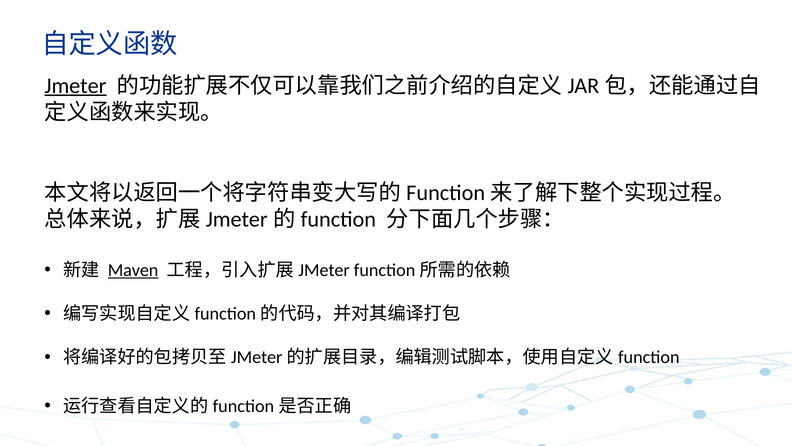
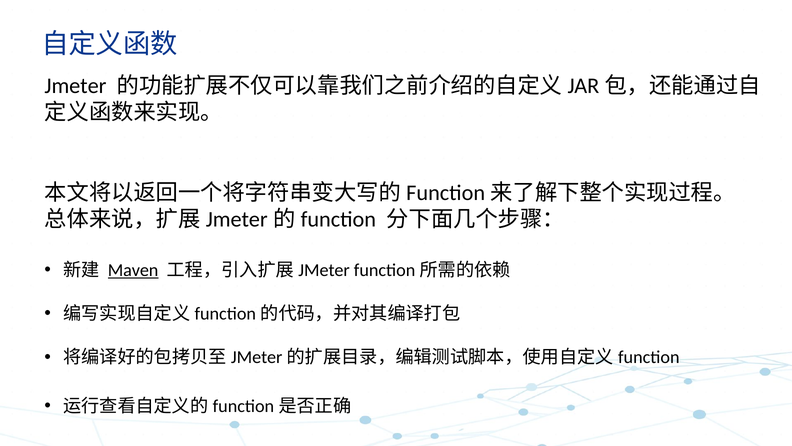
Jmeter underline: present -> none
